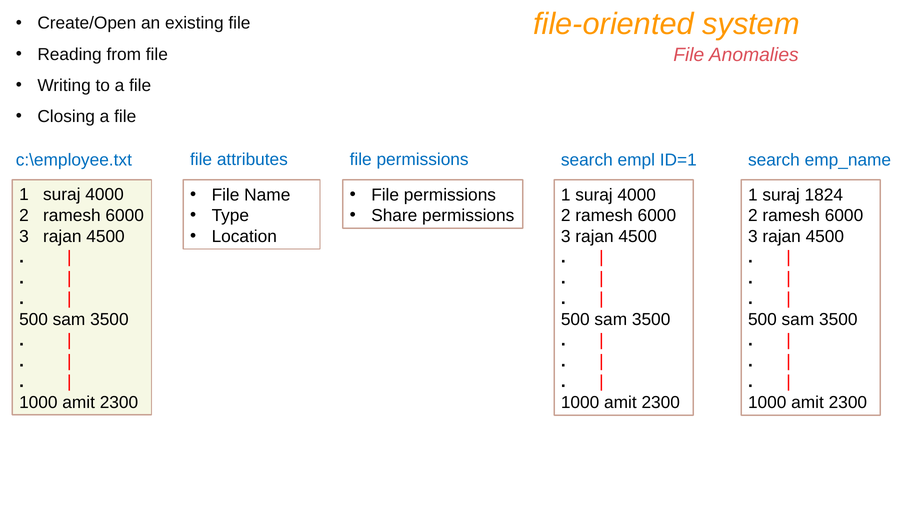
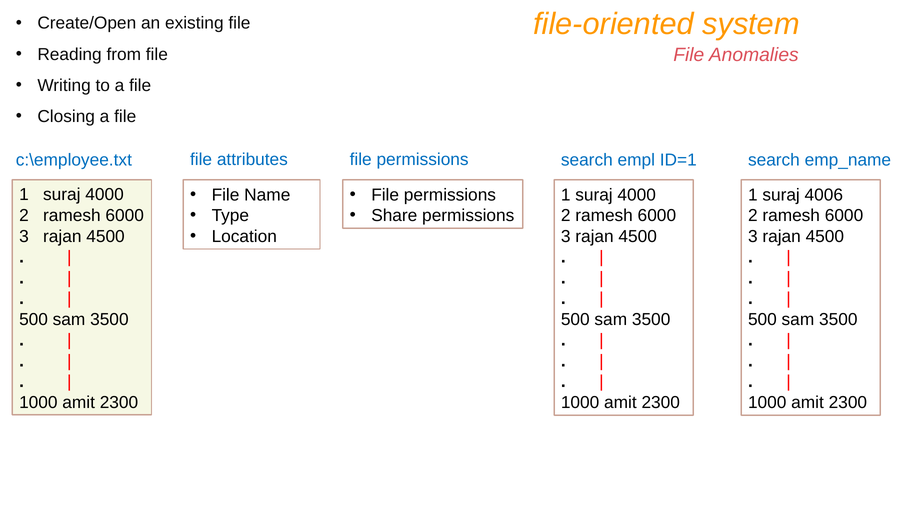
1824: 1824 -> 4006
